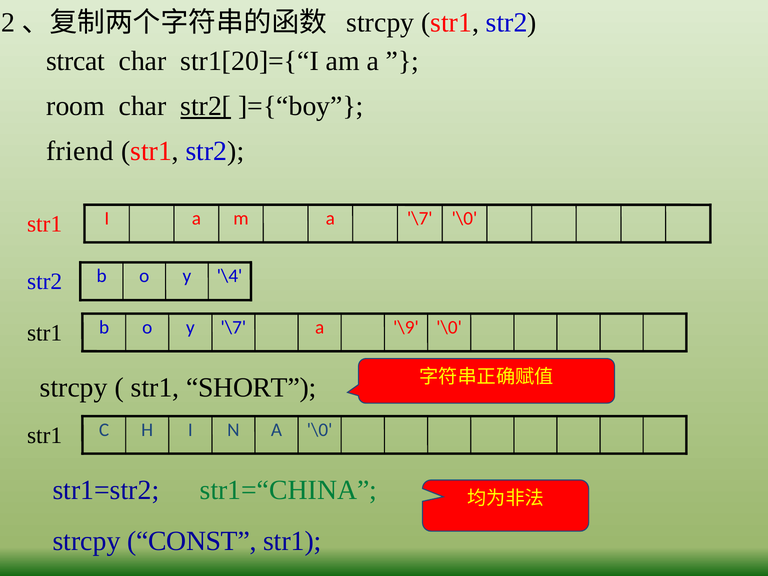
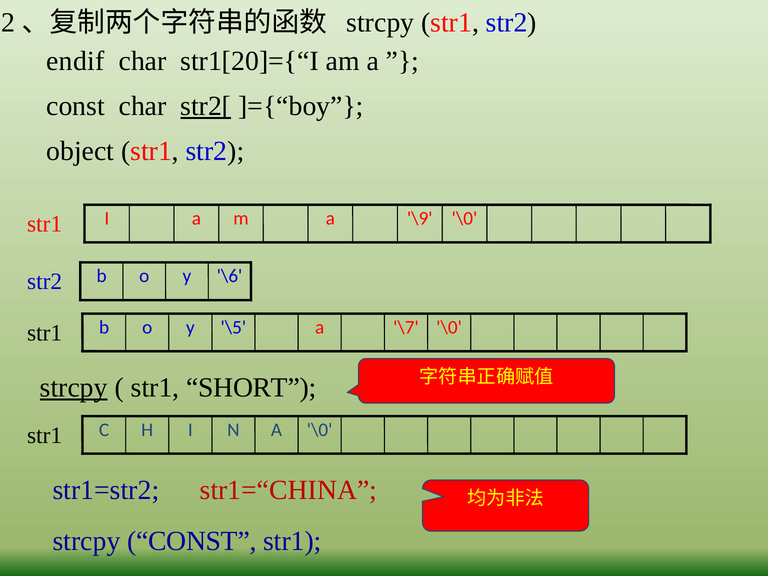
strcat: strcat -> endif
room at (76, 106): room -> const
friend: friend -> object
\7 at (420, 218): \7 -> \9
\4: \4 -> \6
\7 at (233, 327): \7 -> \5
\9: \9 -> \7
strcpy at (74, 388) underline: none -> present
str1=“CHINA colour: green -> red
